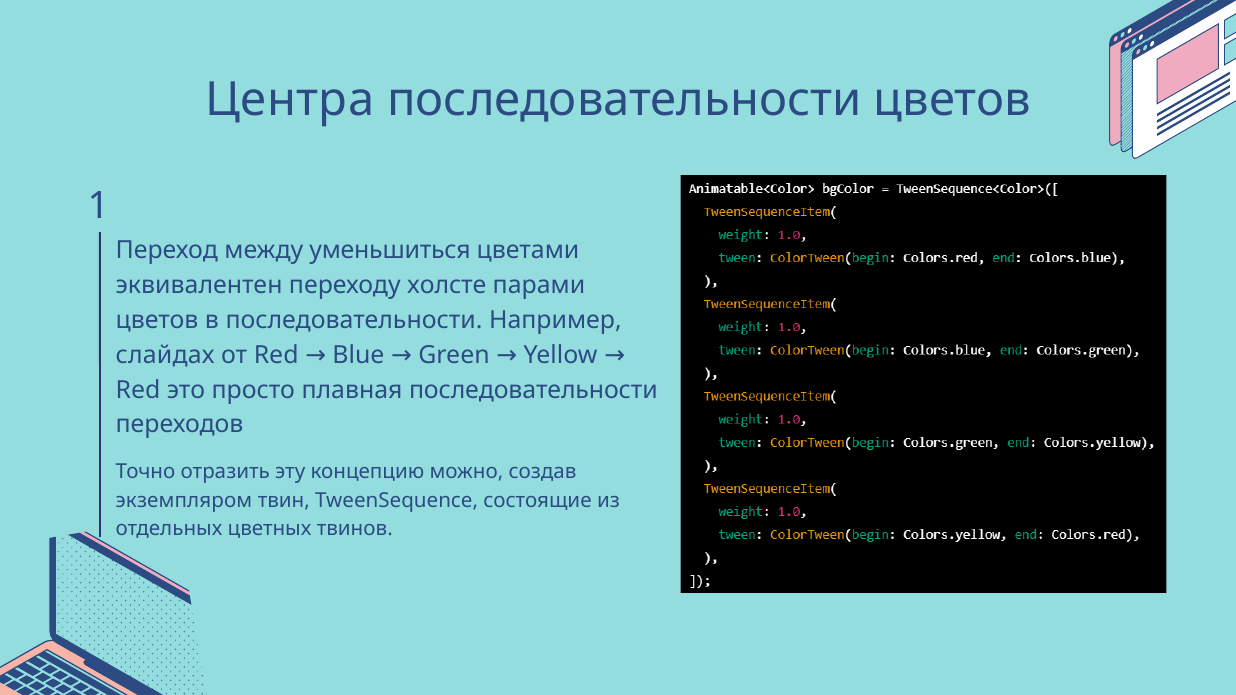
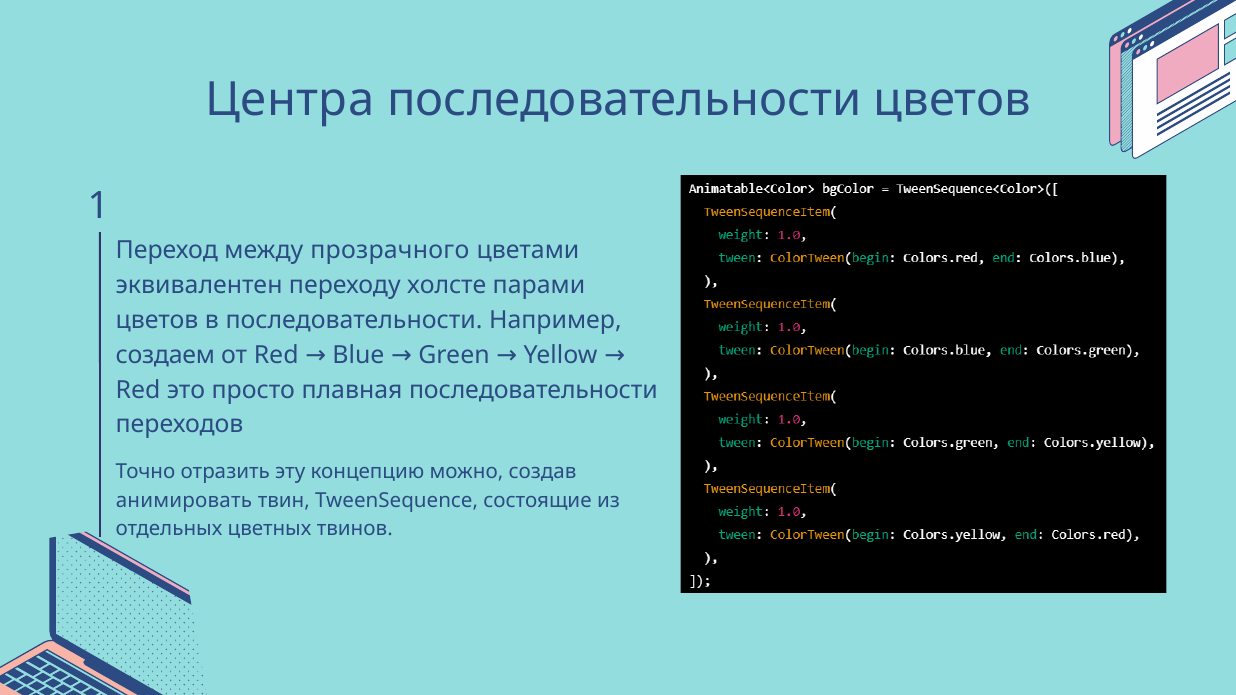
уменьшиться: уменьшиться -> прозрачного
слайдах: слайдах -> создаем
экземпляром: экземпляром -> анимировать
